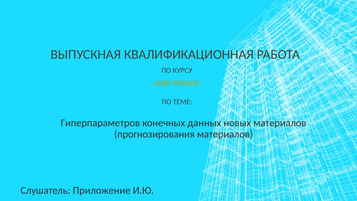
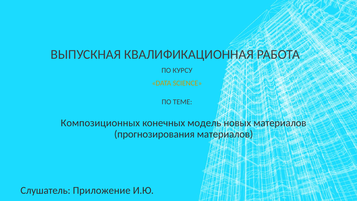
Гиперпараметров: Гиперпараметров -> Композиционных
данных: данных -> модель
